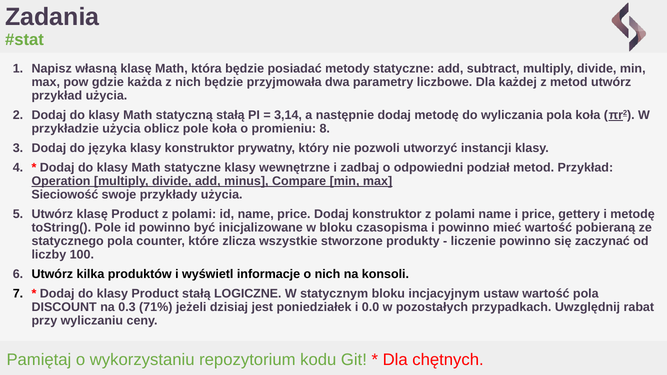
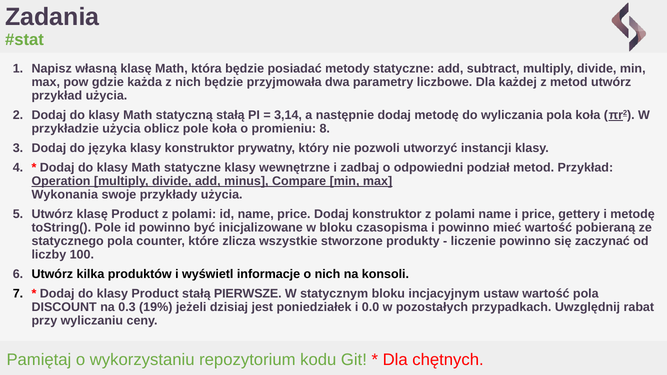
Sieciowość: Sieciowość -> Wykonania
LOGICZNE: LOGICZNE -> PIERWSZE
71%: 71% -> 19%
